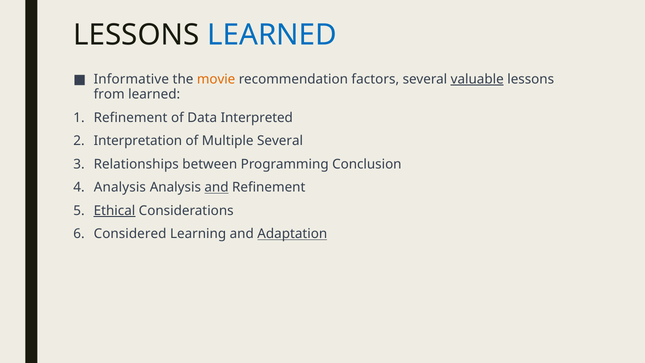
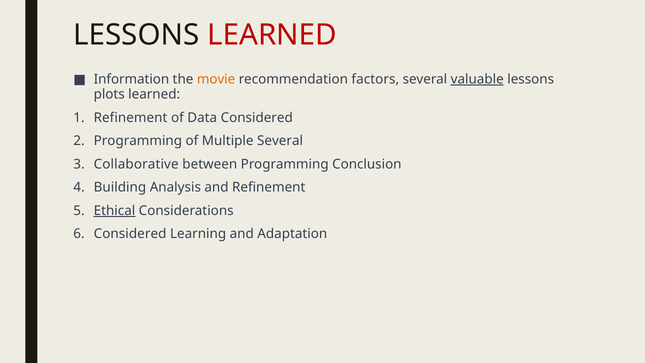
LEARNED at (272, 35) colour: blue -> red
Informative: Informative -> Information
from: from -> plots
Data Interpreted: Interpreted -> Considered
Interpretation at (138, 141): Interpretation -> Programming
Relationships: Relationships -> Collaborative
Analysis at (120, 187): Analysis -> Building
and at (216, 187) underline: present -> none
Adaptation underline: present -> none
